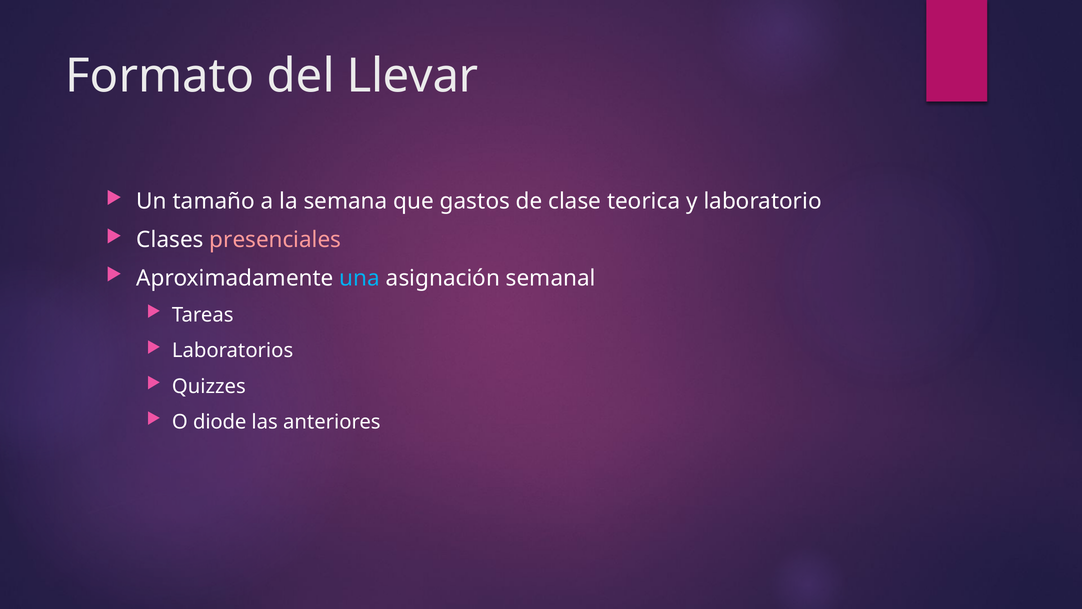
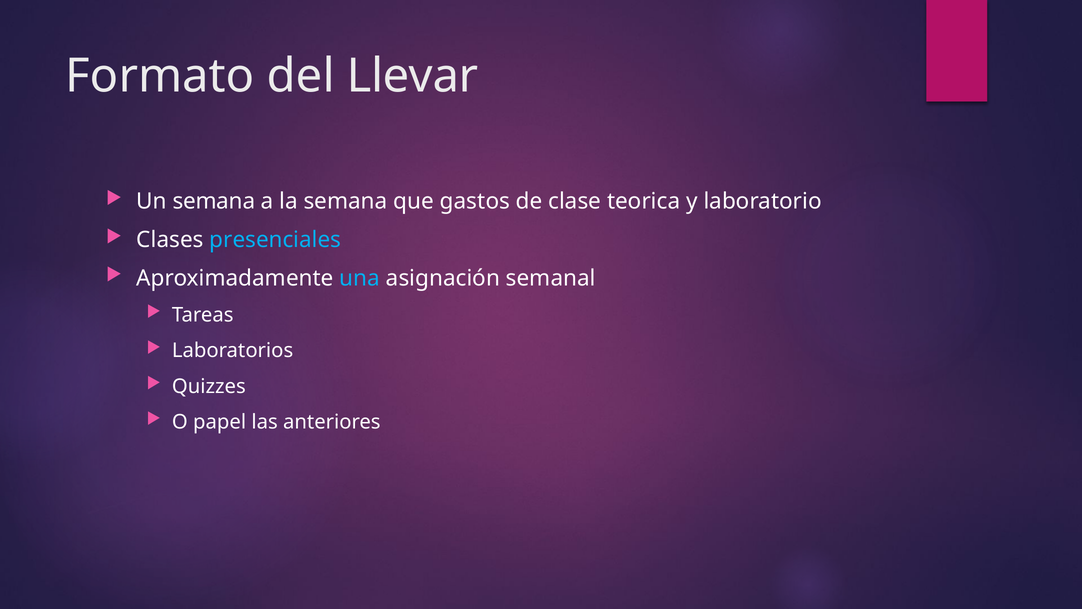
Un tamaño: tamaño -> semana
presenciales colour: pink -> light blue
diode: diode -> papel
